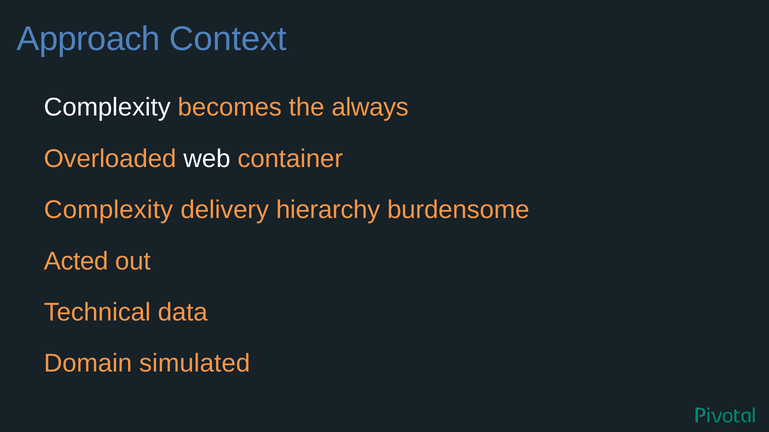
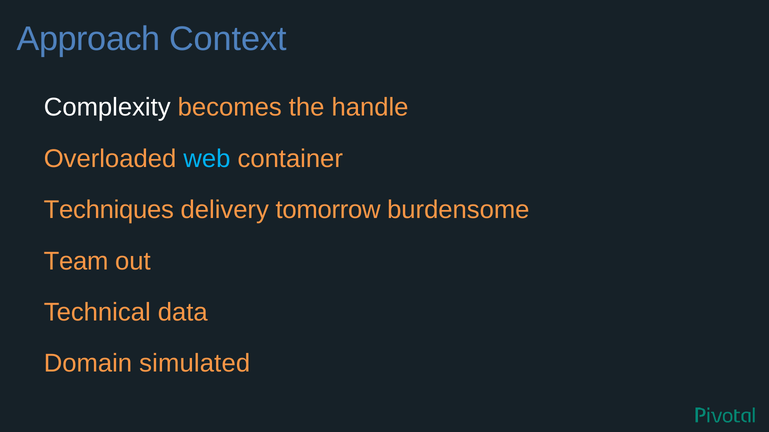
always: always -> handle
web colour: white -> light blue
Complexity at (109, 210): Complexity -> Techniques
hierarchy: hierarchy -> tomorrow
Acted: Acted -> Team
